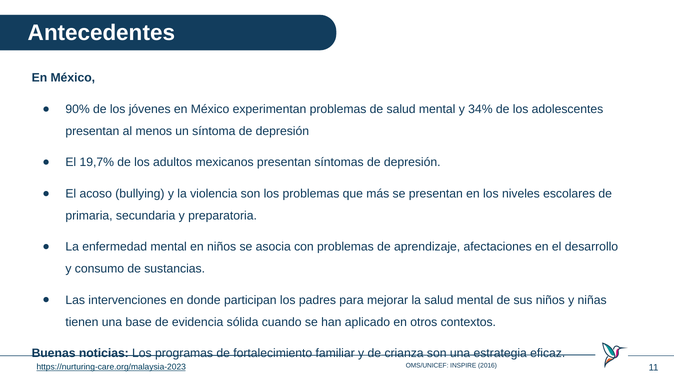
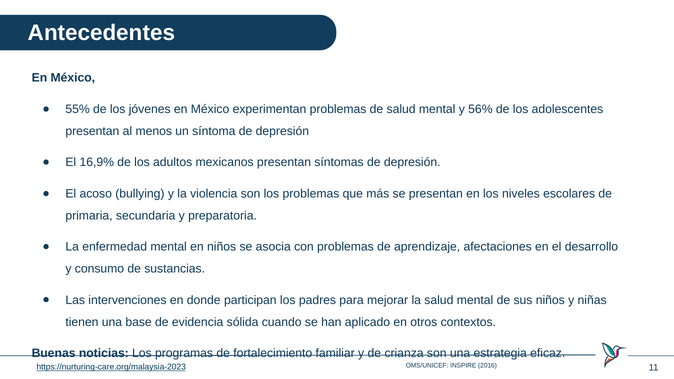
90%: 90% -> 55%
34%: 34% -> 56%
19,7%: 19,7% -> 16,9%
